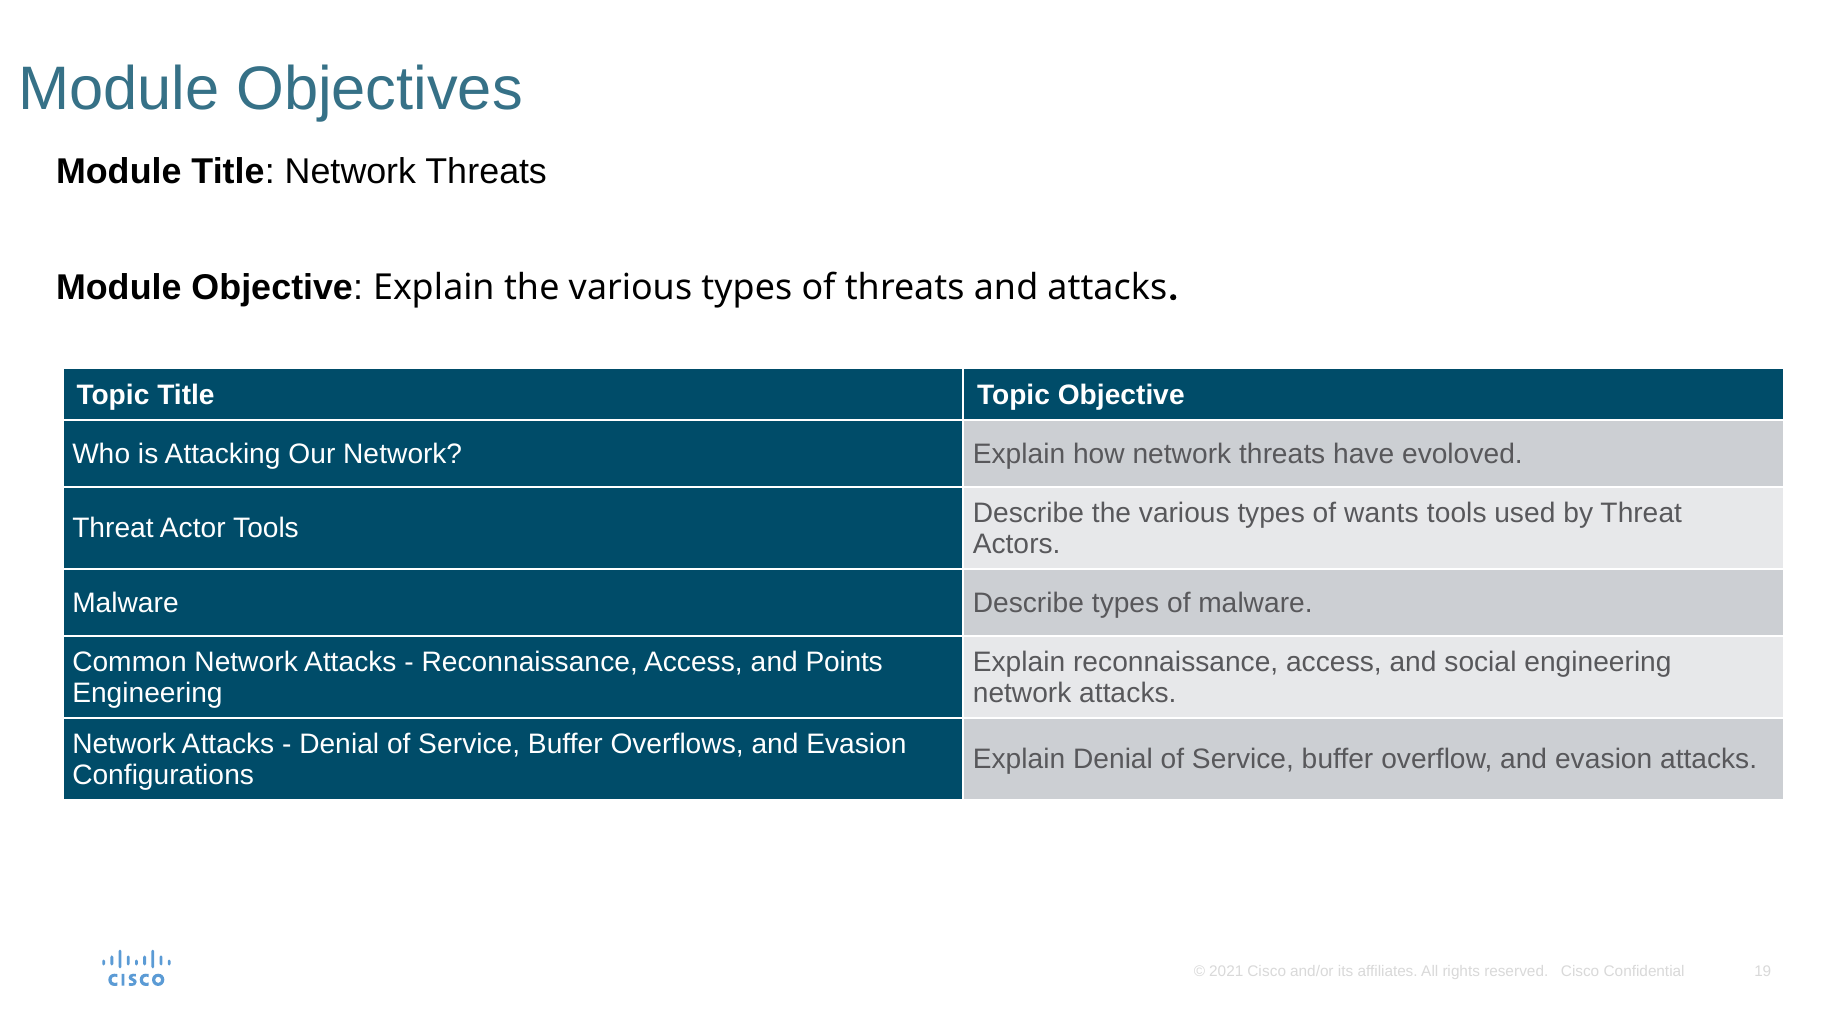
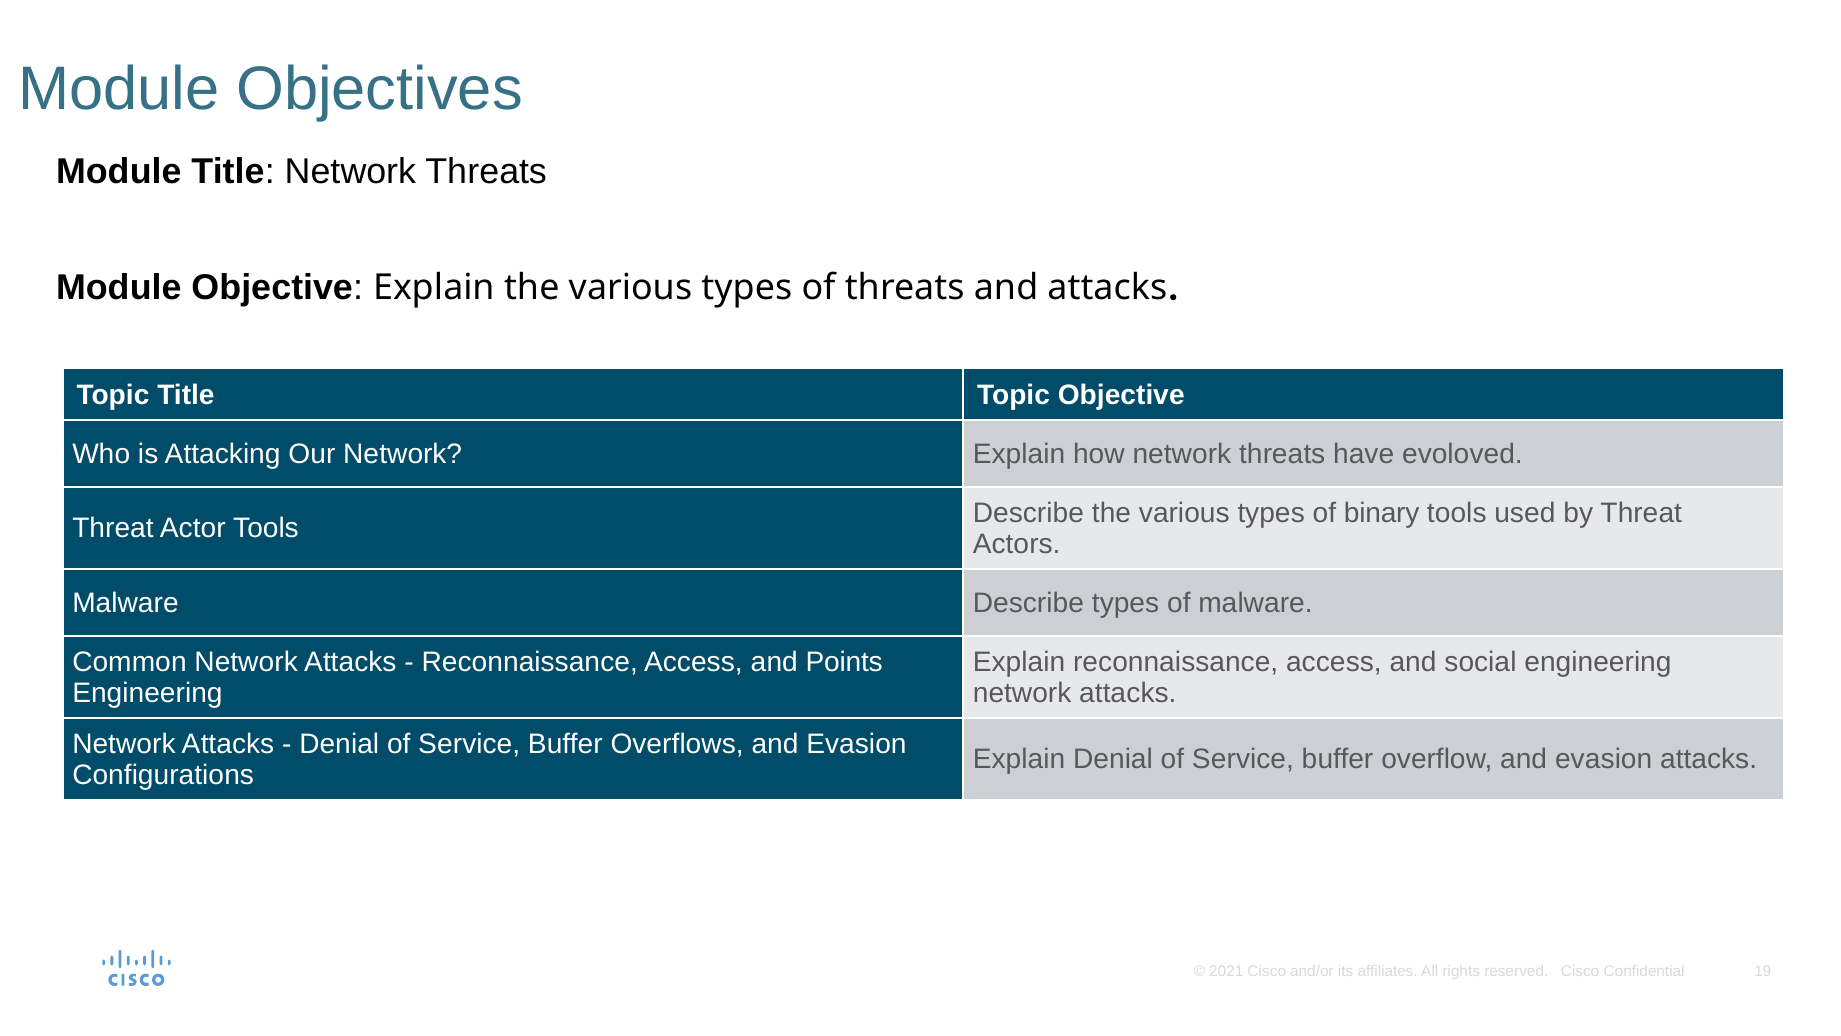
wants: wants -> binary
